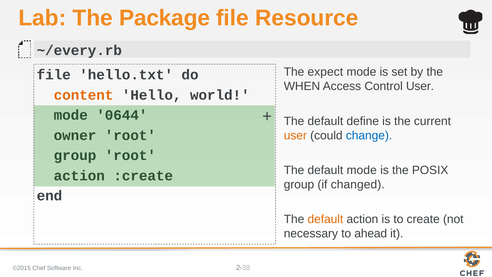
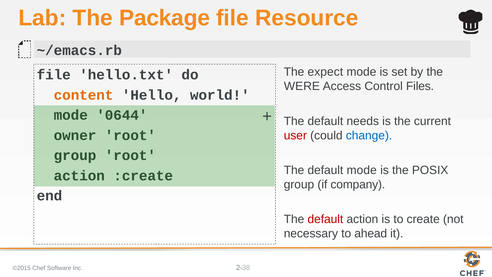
~/every.rb: ~/every.rb -> ~/emacs.rb
WHEN: WHEN -> WERE
Control User: User -> Files
define: define -> needs
user at (295, 135) colour: orange -> red
changed: changed -> company
default at (325, 219) colour: orange -> red
